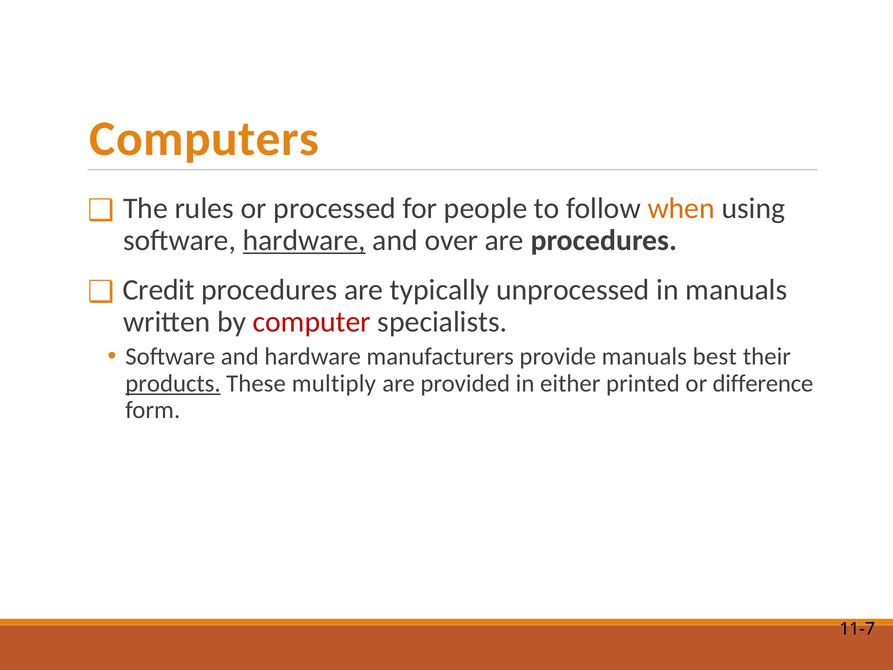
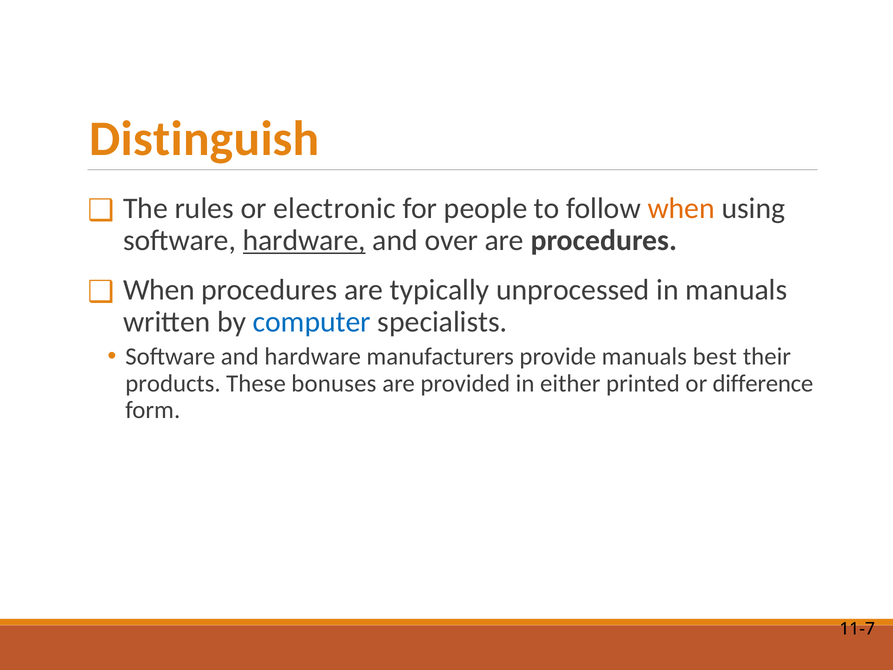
Computers: Computers -> Distinguish
processed: processed -> electronic
Credit at (159, 290): Credit -> When
computer colour: red -> blue
products underline: present -> none
multiply: multiply -> bonuses
